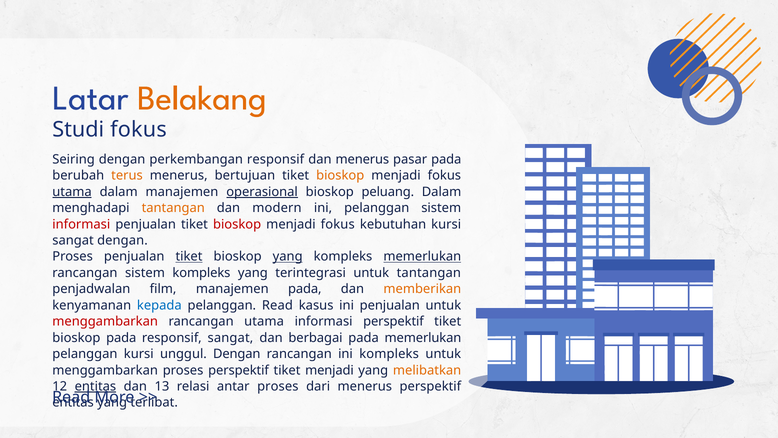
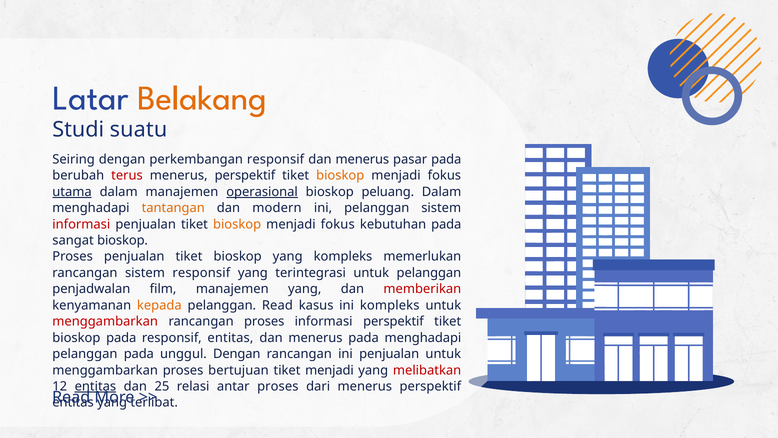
Studi fokus: fokus -> suatu
terus colour: orange -> red
bertujuan at (245, 175): bertujuan -> perspektif
bioskop at (237, 224) colour: red -> orange
kebutuhan kursi: kursi -> pada
sangat dengan: dengan -> bioskop
tiket at (189, 256) underline: present -> none
yang at (288, 256) underline: present -> none
memerlukan at (422, 256) underline: present -> none
sistem kompleks: kompleks -> responsif
untuk tantangan: tantangan -> pelanggan
manajemen pada: pada -> yang
memberikan colour: orange -> red
kepada colour: blue -> orange
ini penjualan: penjualan -> kompleks
rancangan utama: utama -> proses
responsif sangat: sangat -> entitas
berbagai at (316, 338): berbagai -> menerus
pada memerlukan: memerlukan -> menghadapi
pelanggan kursi: kursi -> pada
ini kompleks: kompleks -> penjualan
proses perspektif: perspektif -> bertujuan
melibatkan colour: orange -> red
13: 13 -> 25
